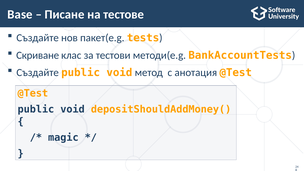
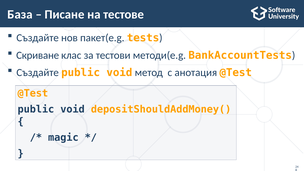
Base: Base -> База
